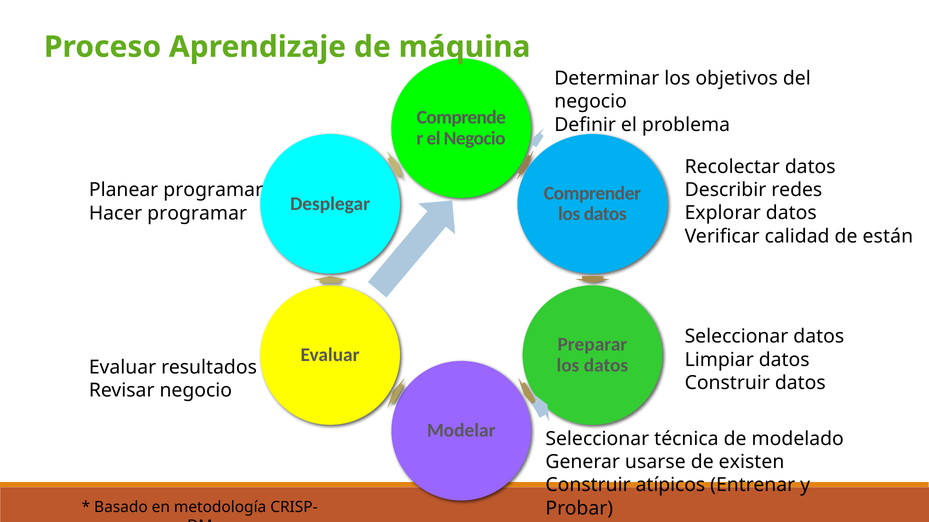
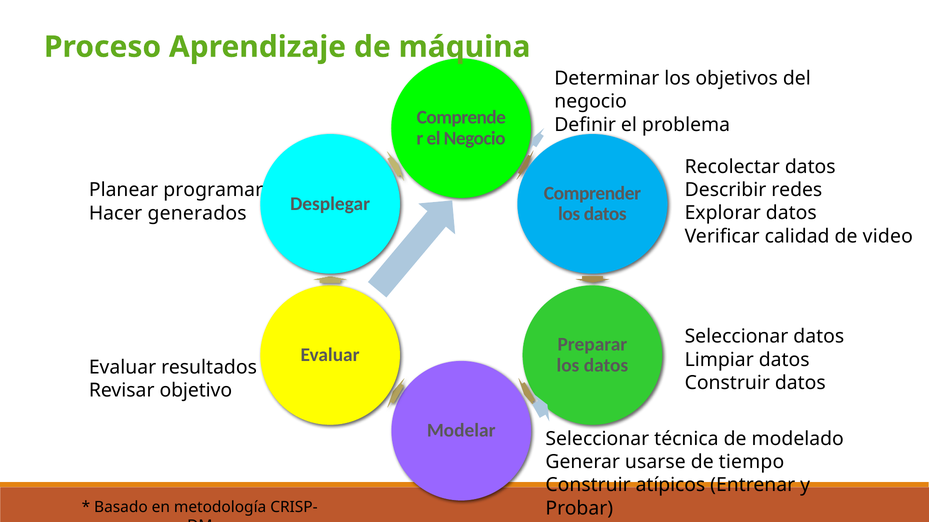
Hacer programar: programar -> generados
están: están -> video
Revisar negocio: negocio -> objetivo
existen: existen -> tiempo
